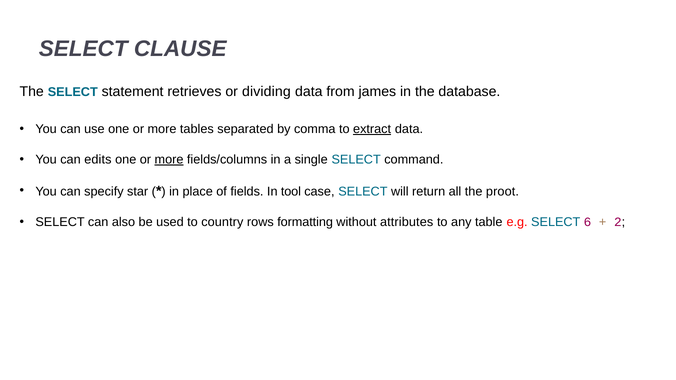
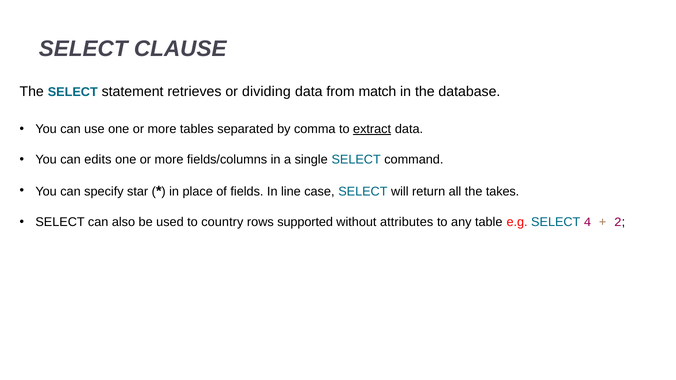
james: james -> match
more at (169, 160) underline: present -> none
tool: tool -> line
proot: proot -> takes
formatting: formatting -> supported
6: 6 -> 4
